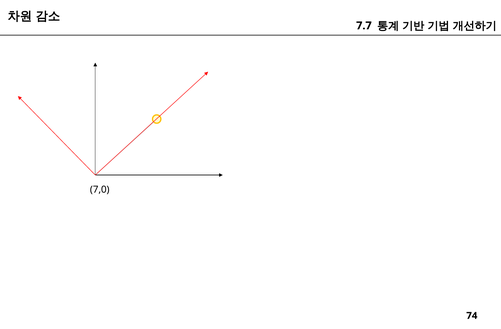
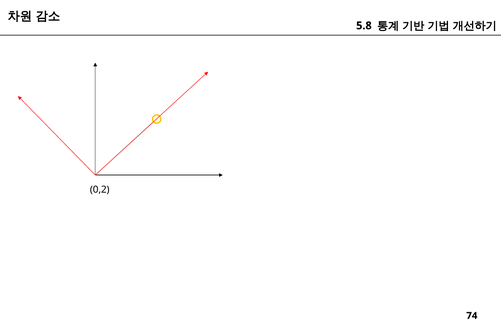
7.7: 7.7 -> 5.8
7,0: 7,0 -> 0,2
